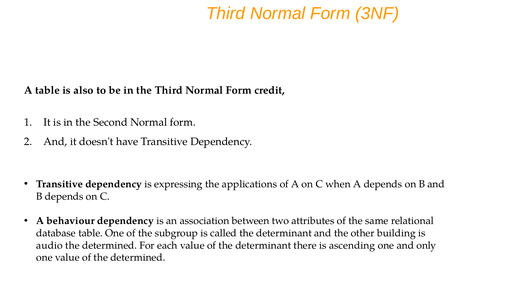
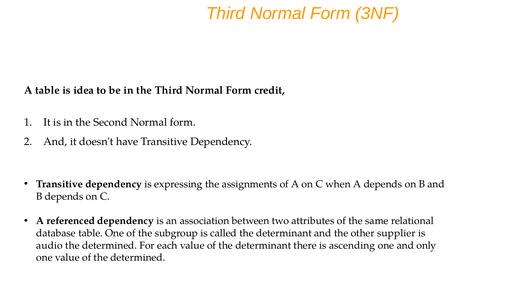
also: also -> idea
applications: applications -> assignments
behaviour: behaviour -> referenced
building: building -> supplier
